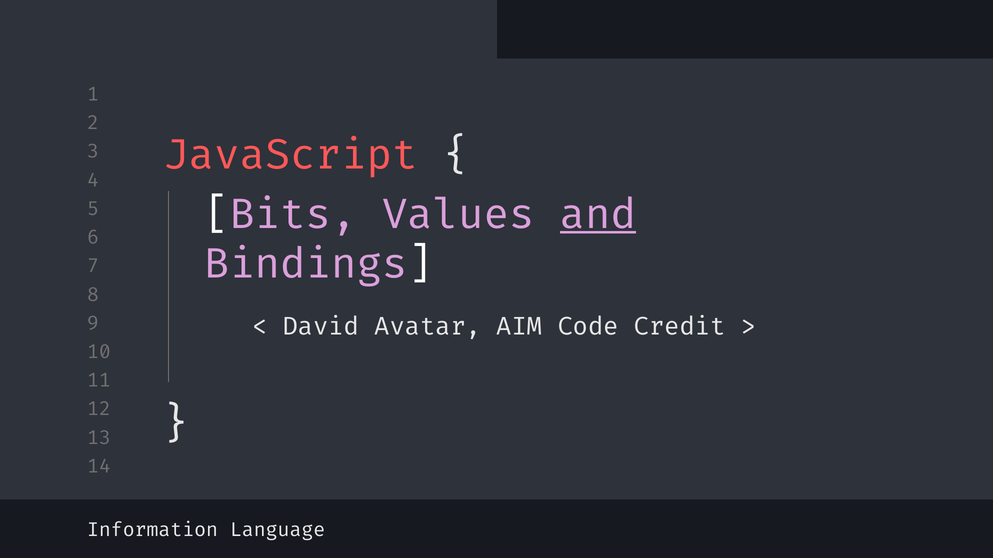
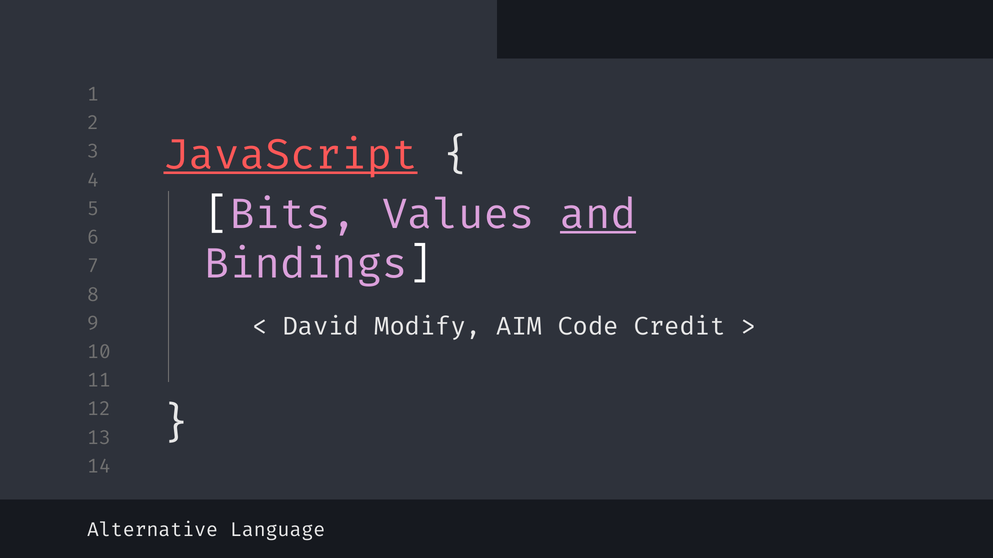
JavaScript underline: none -> present
Avatar: Avatar -> Modify
Information: Information -> Alternative
